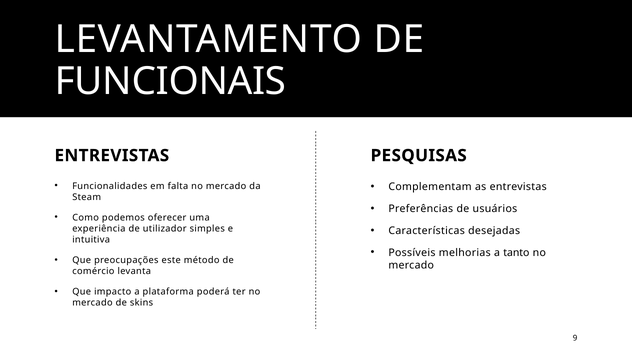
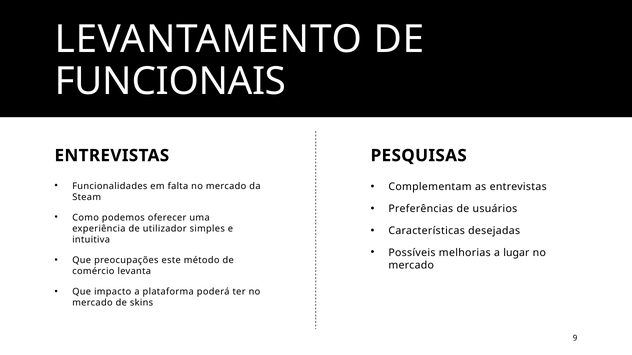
tanto: tanto -> lugar
